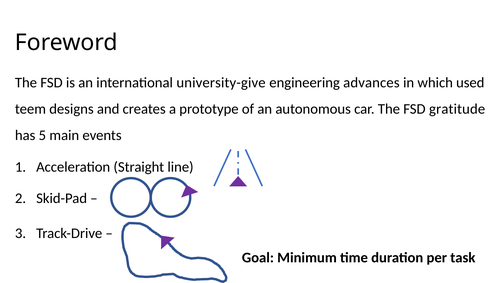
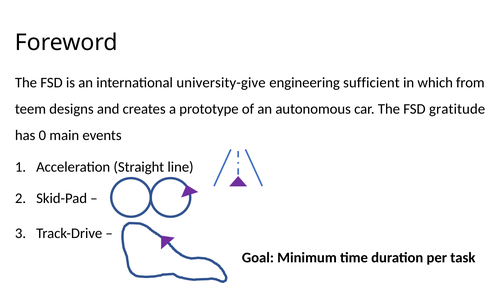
advances: advances -> sufficient
used: used -> from
5: 5 -> 0
